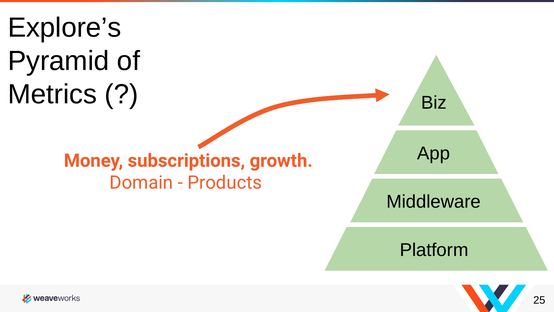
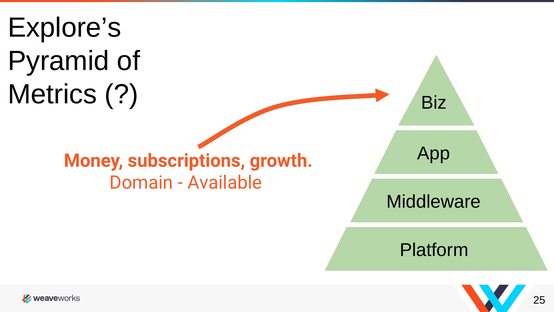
Products: Products -> Available
